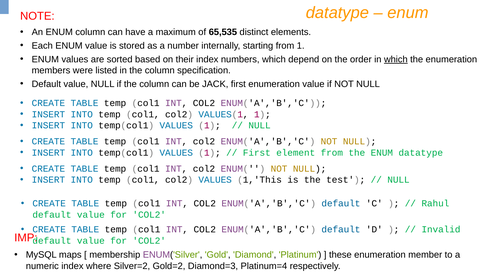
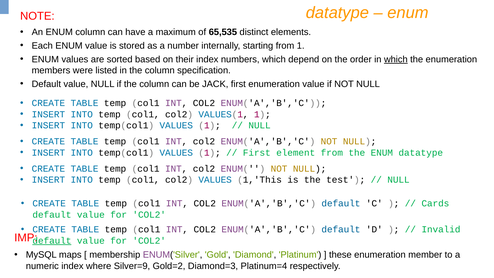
Rahul: Rahul -> Cards
default at (52, 241) underline: none -> present
Silver=2: Silver=2 -> Silver=9
